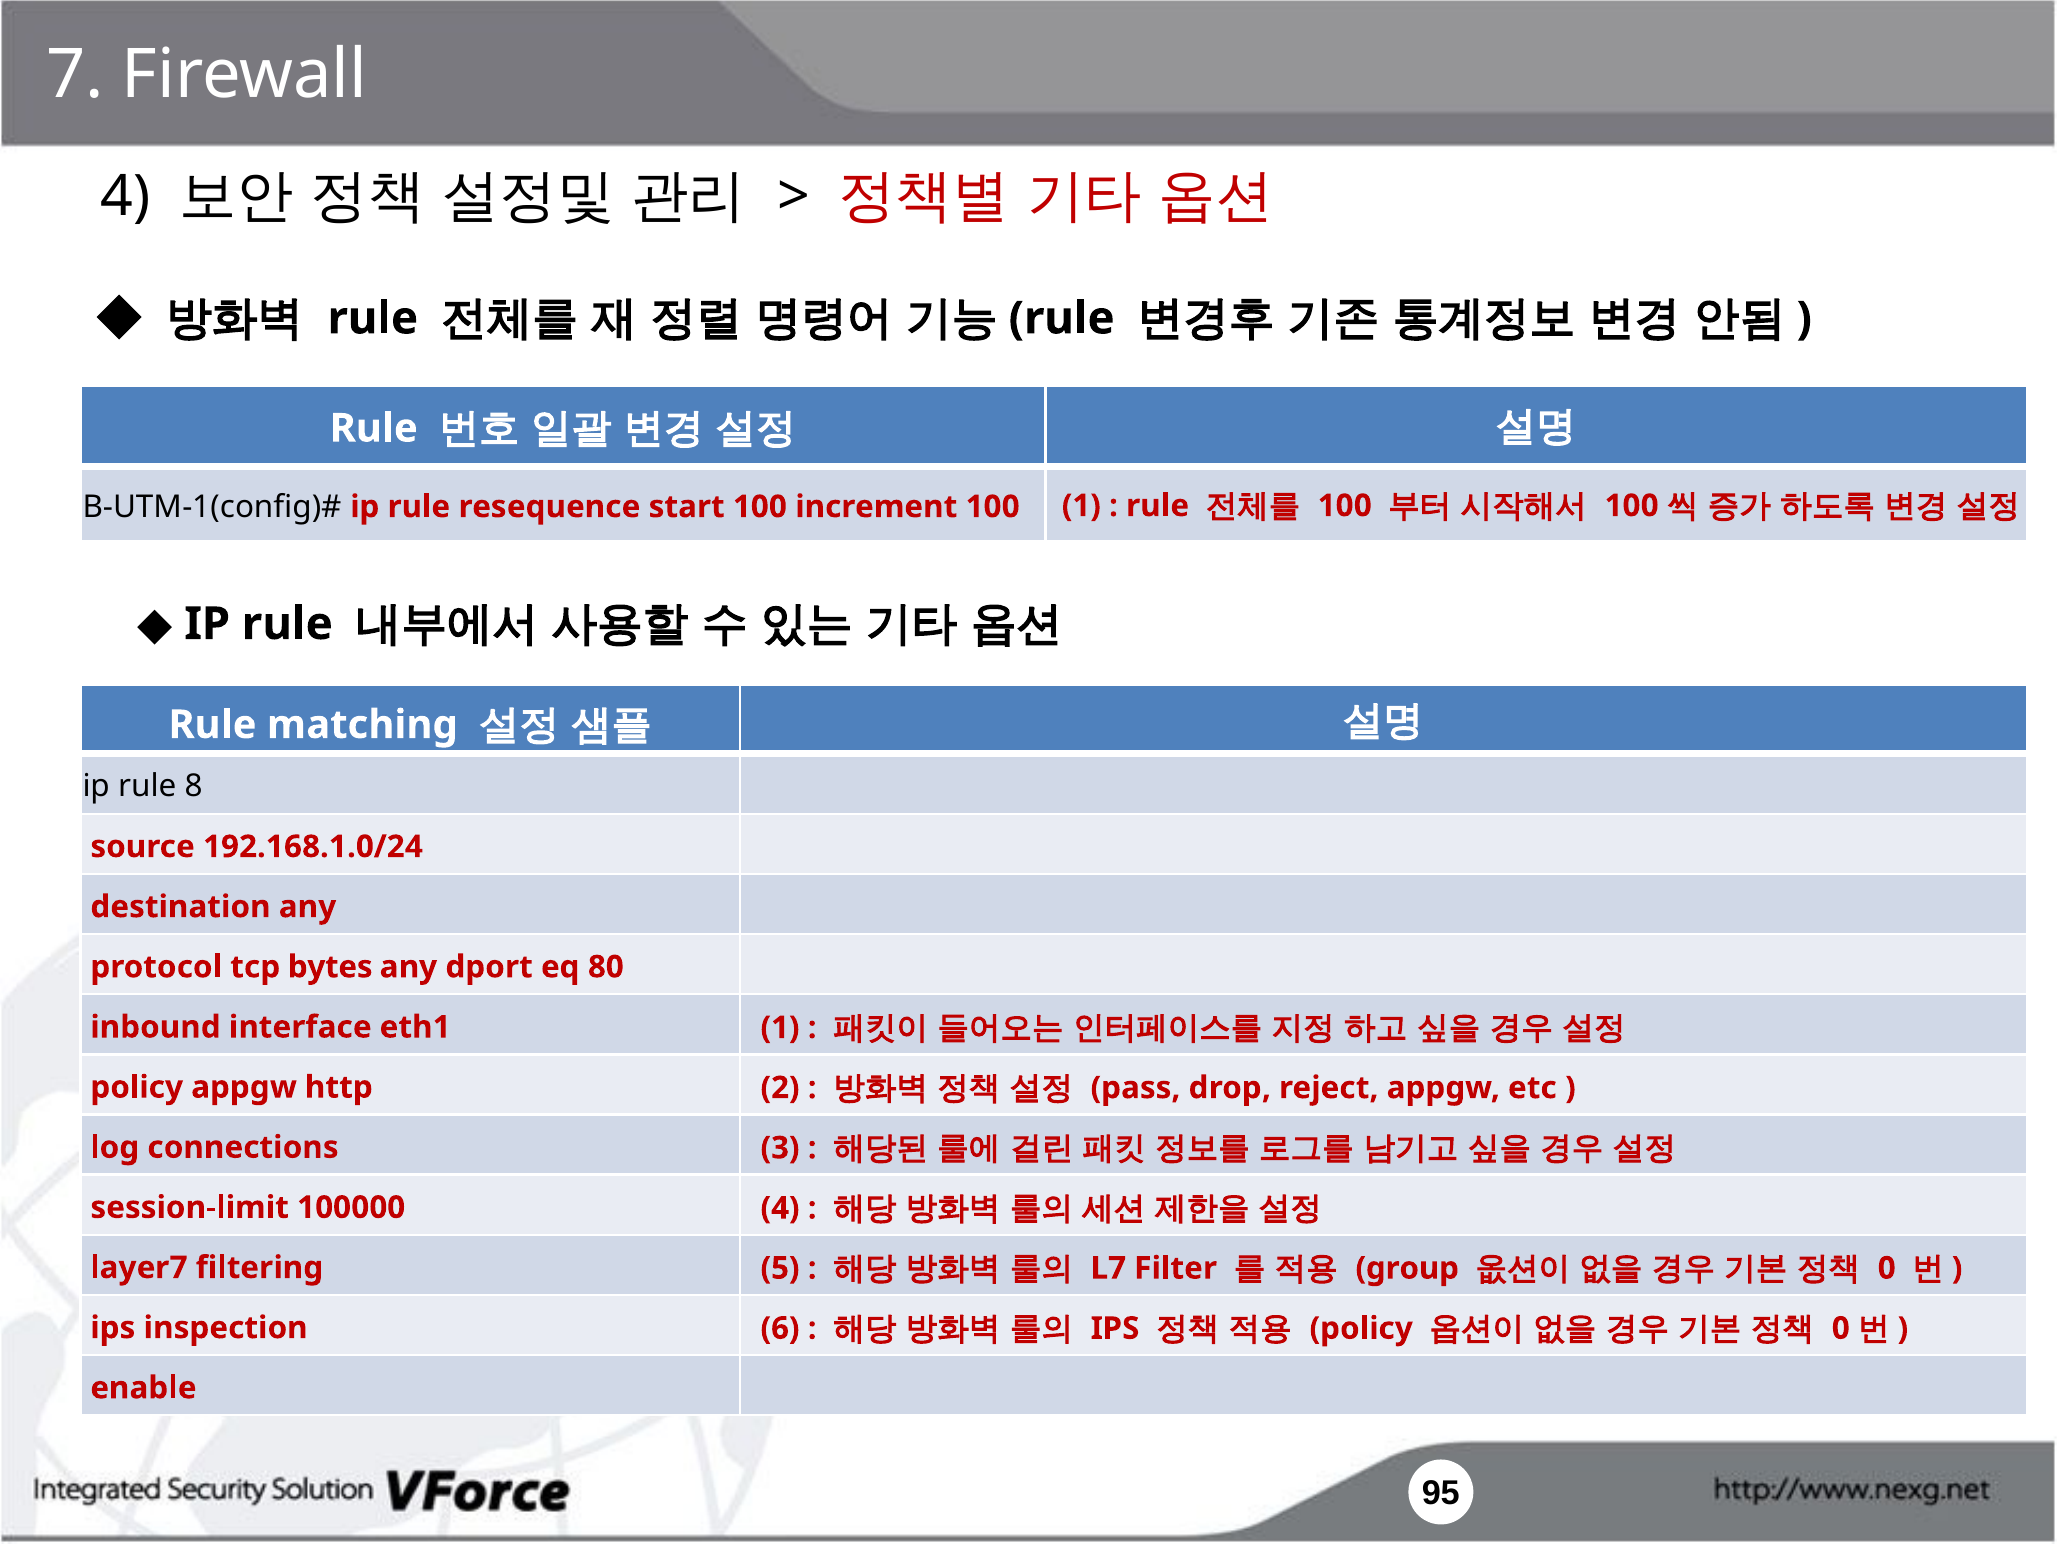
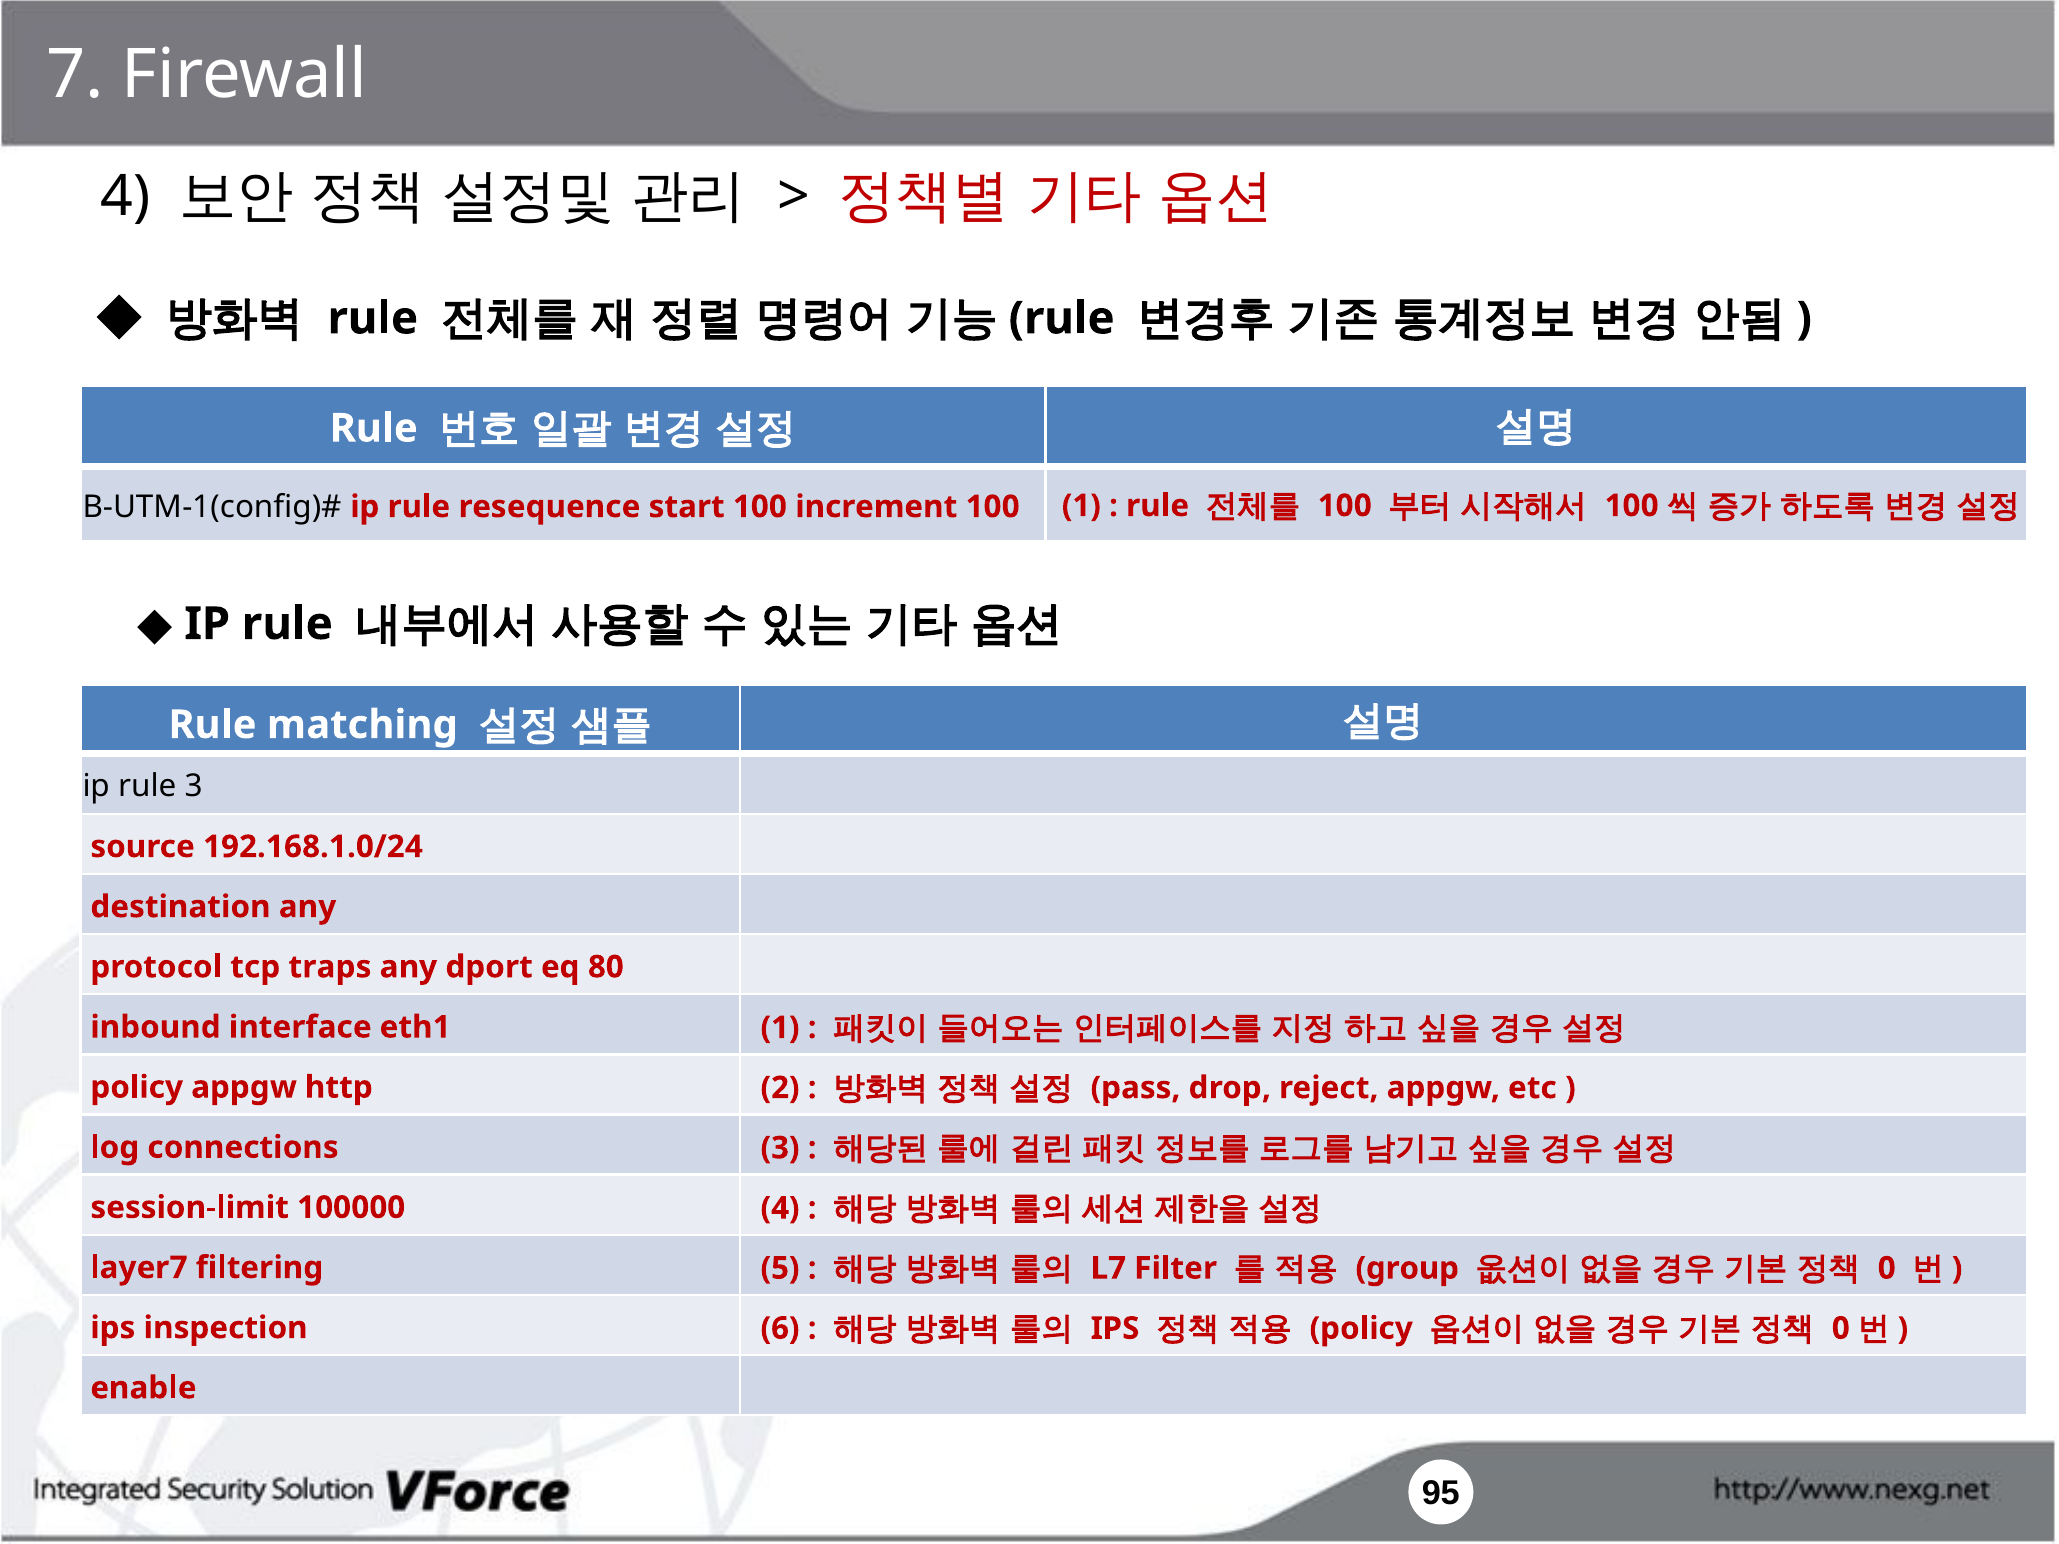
rule 8: 8 -> 3
bytes: bytes -> traps
